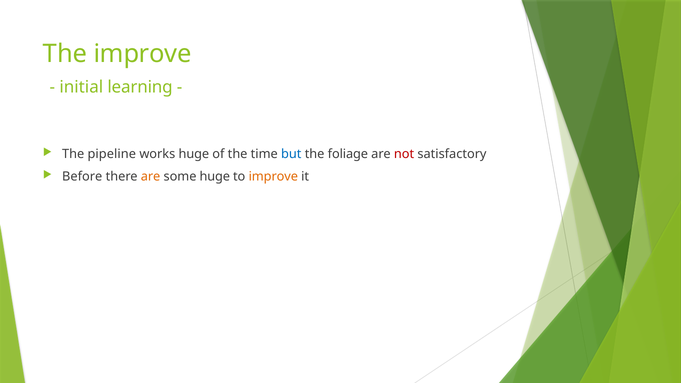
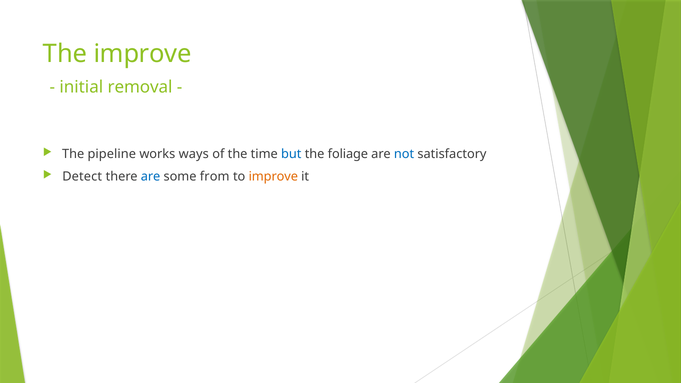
learning: learning -> removal
works huge: huge -> ways
not colour: red -> blue
Before: Before -> Detect
are at (151, 177) colour: orange -> blue
some huge: huge -> from
